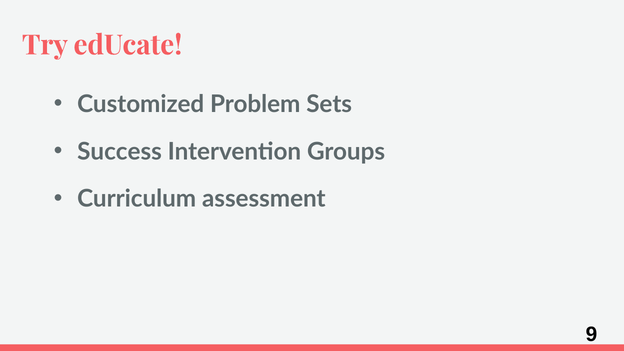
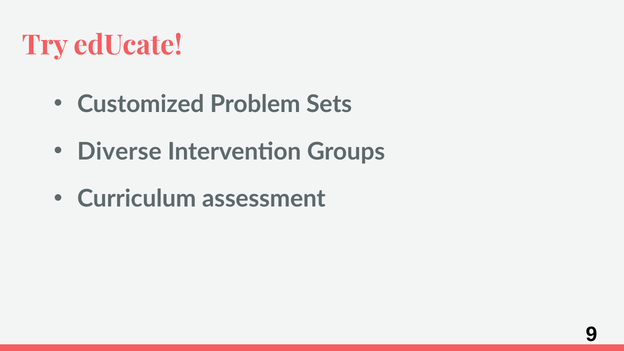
Success: Success -> Diverse
